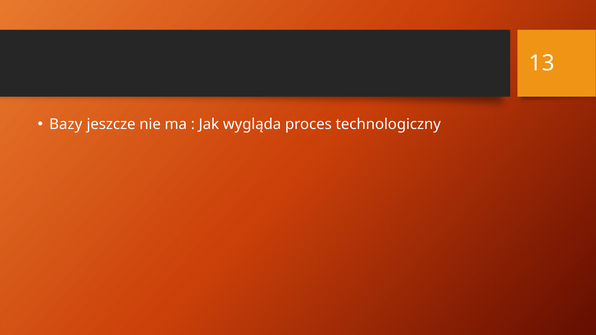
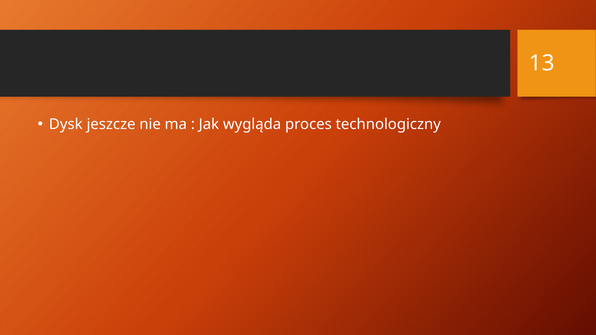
Bazy: Bazy -> Dysk
